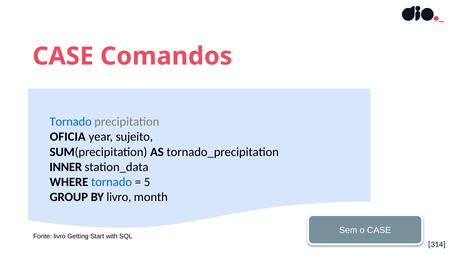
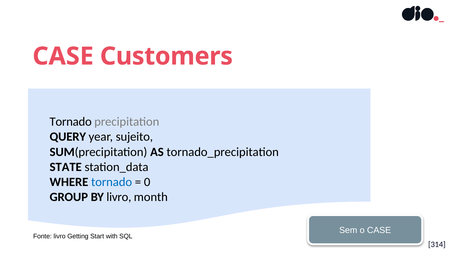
Comandos: Comandos -> Customers
Tornado at (71, 122) colour: blue -> black
OFICIA: OFICIA -> QUERY
INNER: INNER -> STATE
5: 5 -> 0
